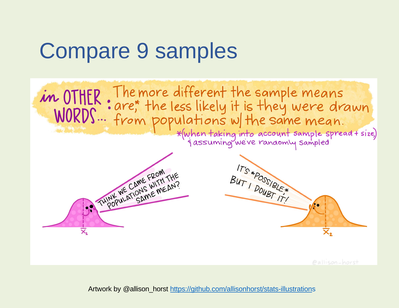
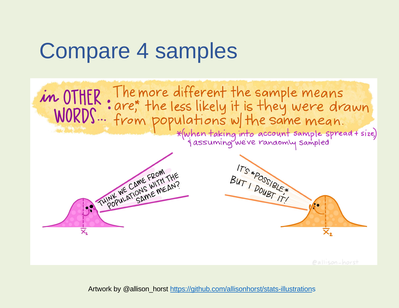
9: 9 -> 4
